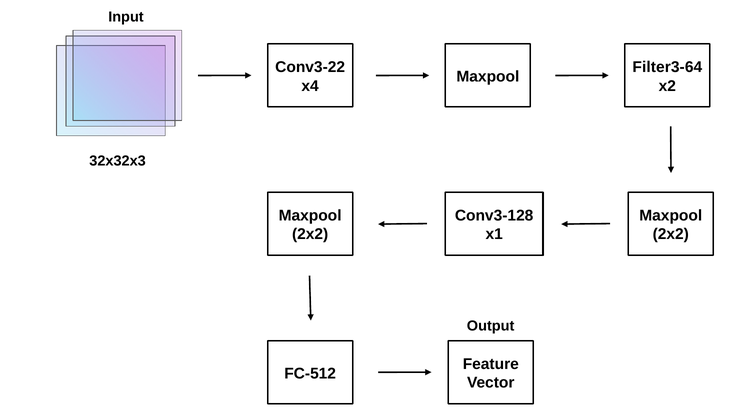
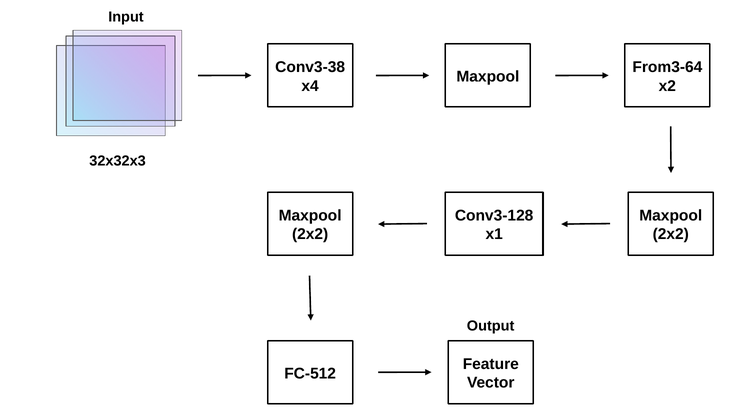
Conv3-22: Conv3-22 -> Conv3-38
Filter3-64: Filter3-64 -> From3-64
